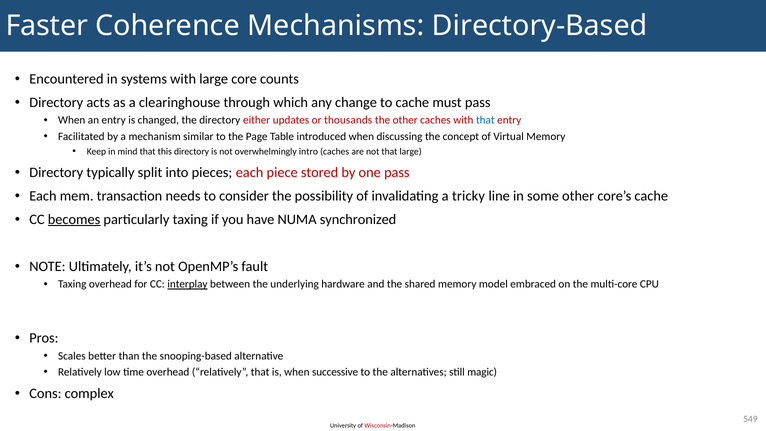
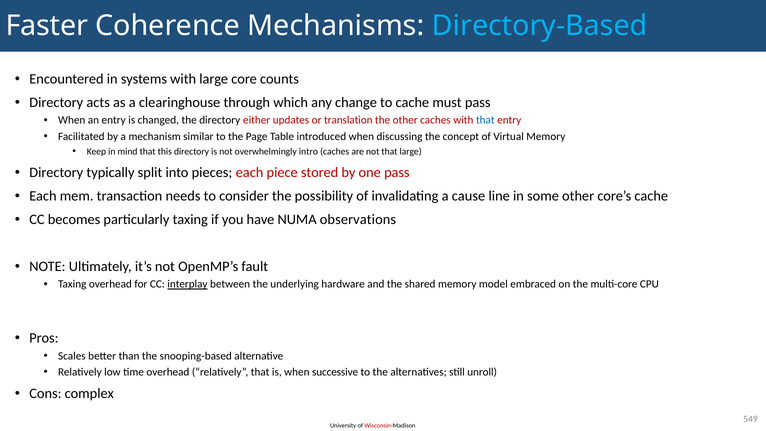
Directory-Based colour: white -> light blue
thousands: thousands -> translation
tricky: tricky -> cause
becomes underline: present -> none
synchronized: synchronized -> observations
magic: magic -> unroll
